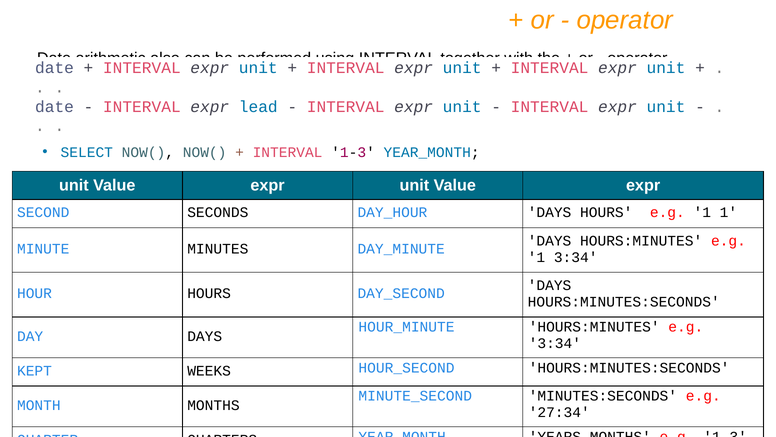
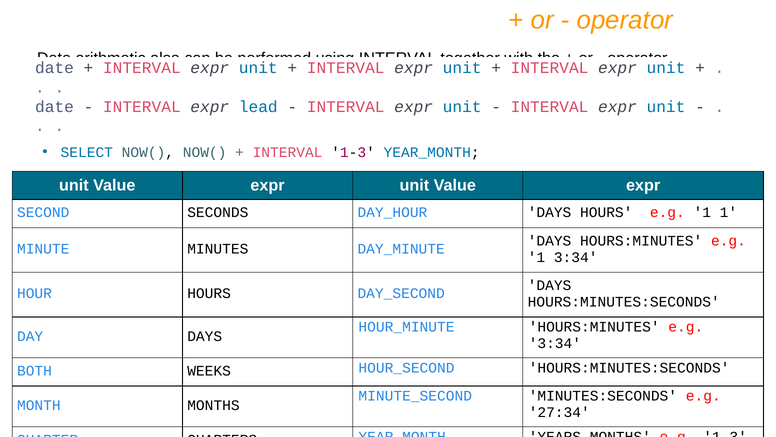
KEPT: KEPT -> BOTH
